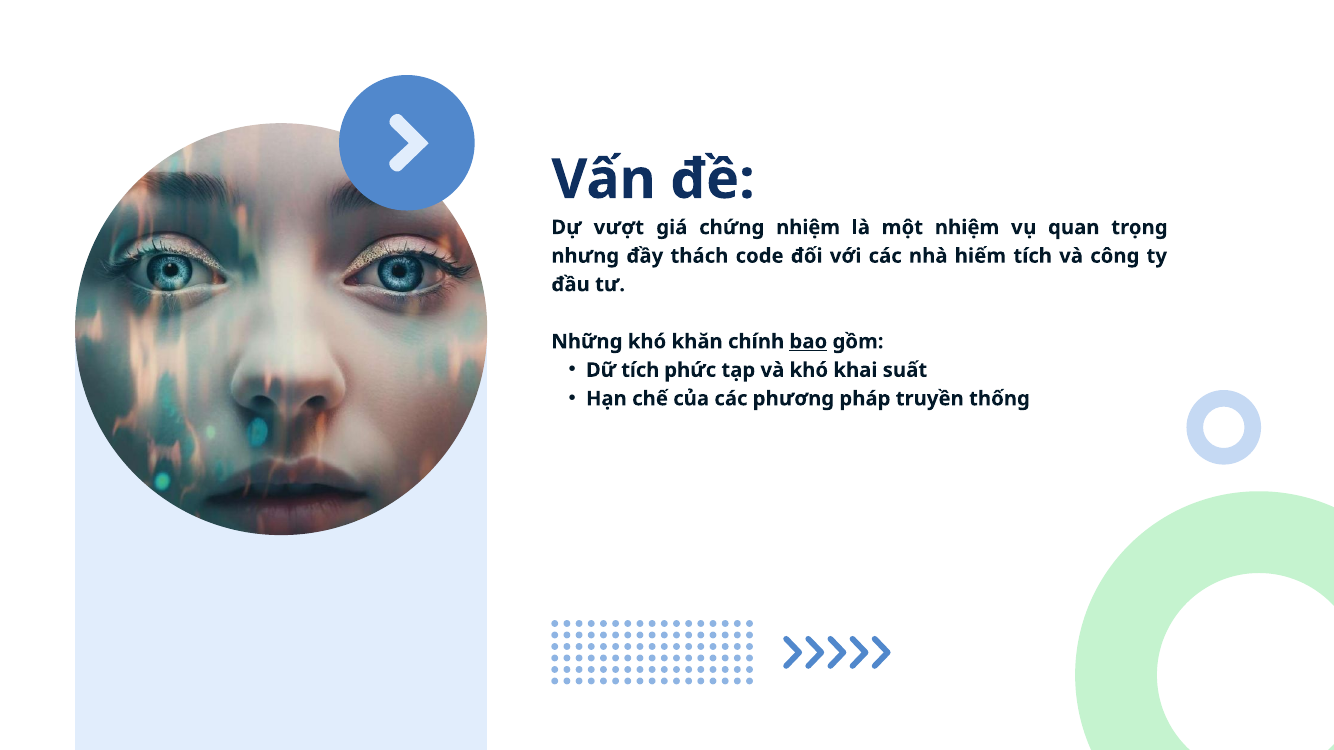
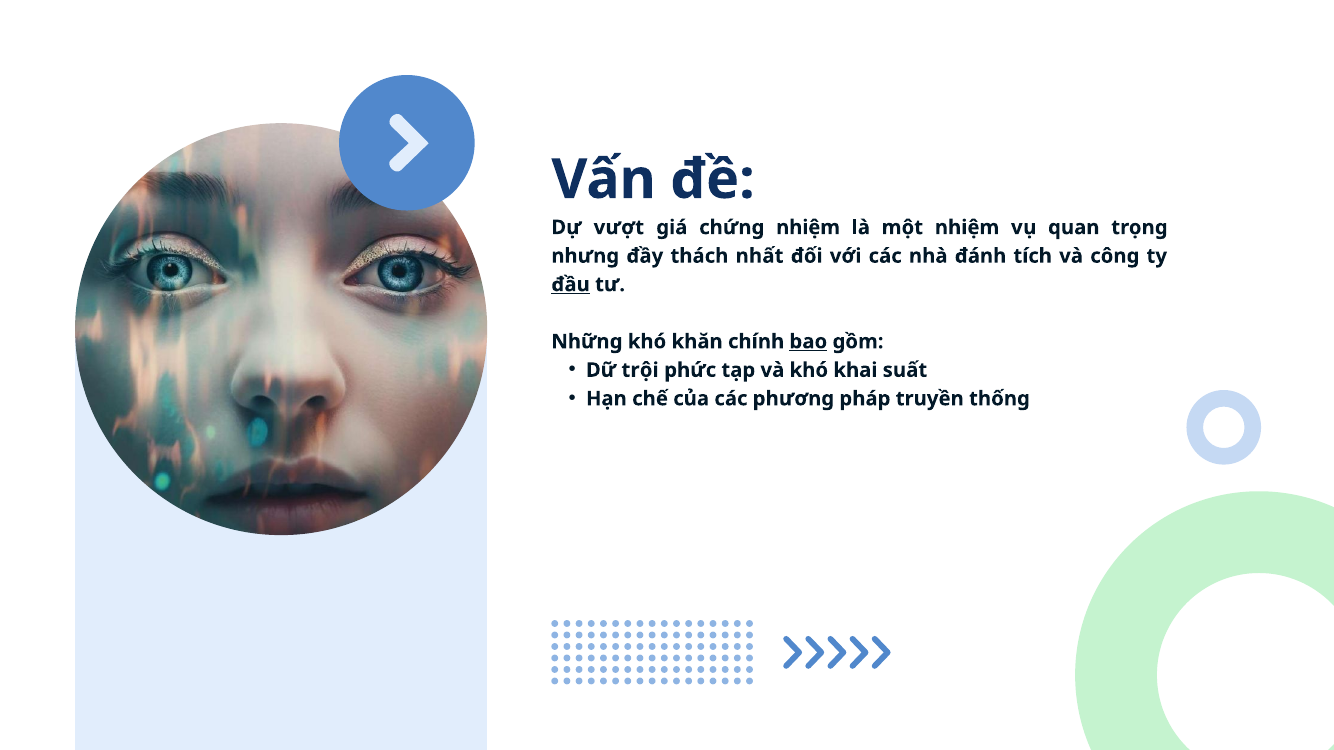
code: code -> nhất
hiếm: hiếm -> đánh
đầu underline: none -> present
Dữ tích: tích -> trội
